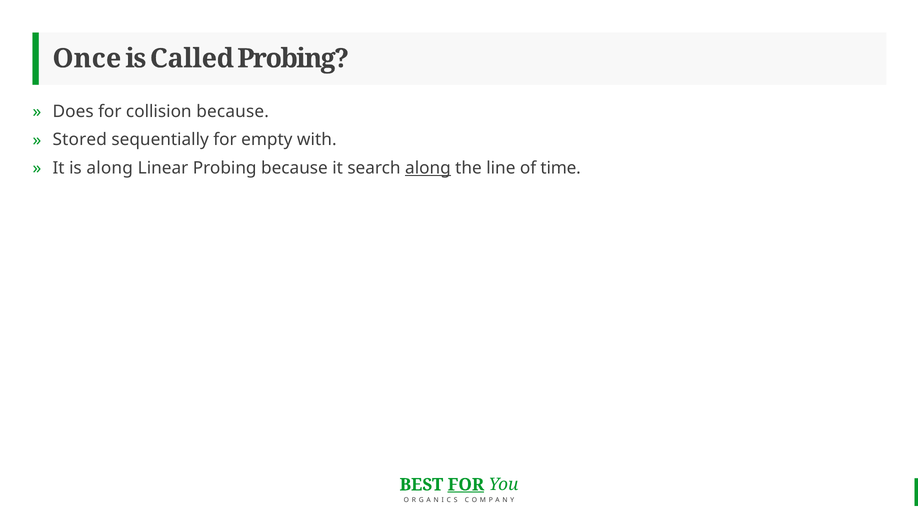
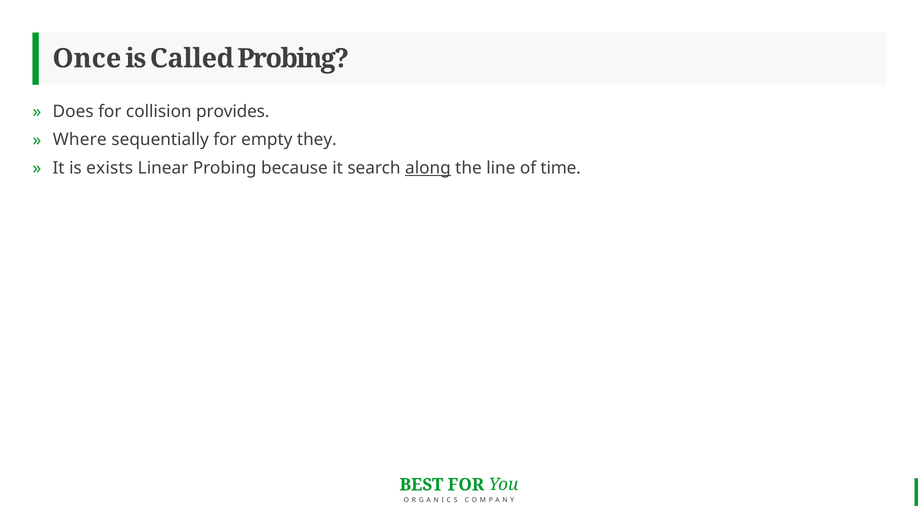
collision because: because -> provides
Stored: Stored -> Where
with: with -> they
is along: along -> exists
FOR at (466, 485) underline: present -> none
